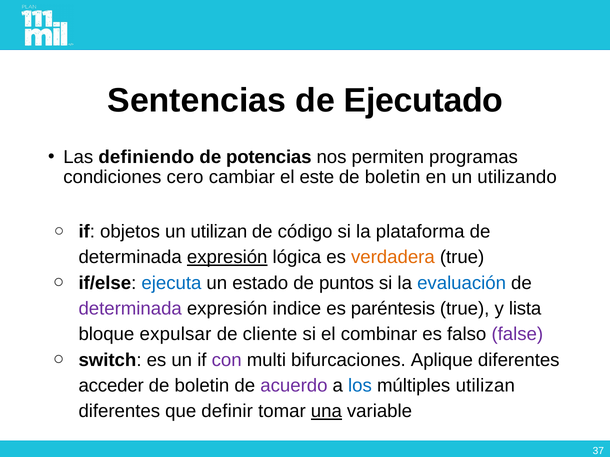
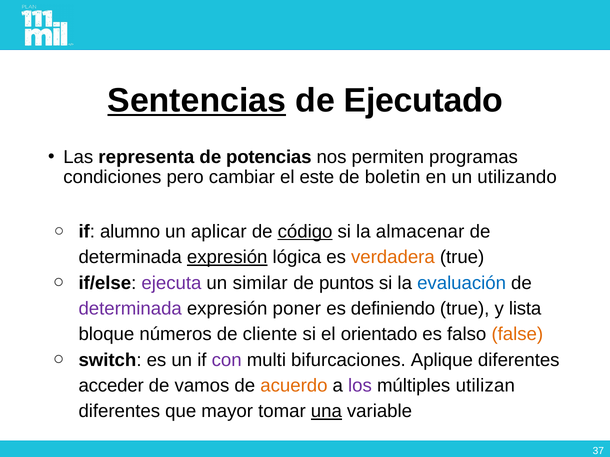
Sentencias underline: none -> present
definiendo: definiendo -> representa
cero: cero -> pero
objetos: objetos -> alumno
un utilizan: utilizan -> aplicar
código underline: none -> present
plataforma: plataforma -> almacenar
ejecuta colour: blue -> purple
estado: estado -> similar
indice: indice -> poner
paréntesis: paréntesis -> definiendo
expulsar: expulsar -> números
combinar: combinar -> orientado
false colour: purple -> orange
boletin at (202, 386): boletin -> vamos
acuerdo colour: purple -> orange
los colour: blue -> purple
definir: definir -> mayor
